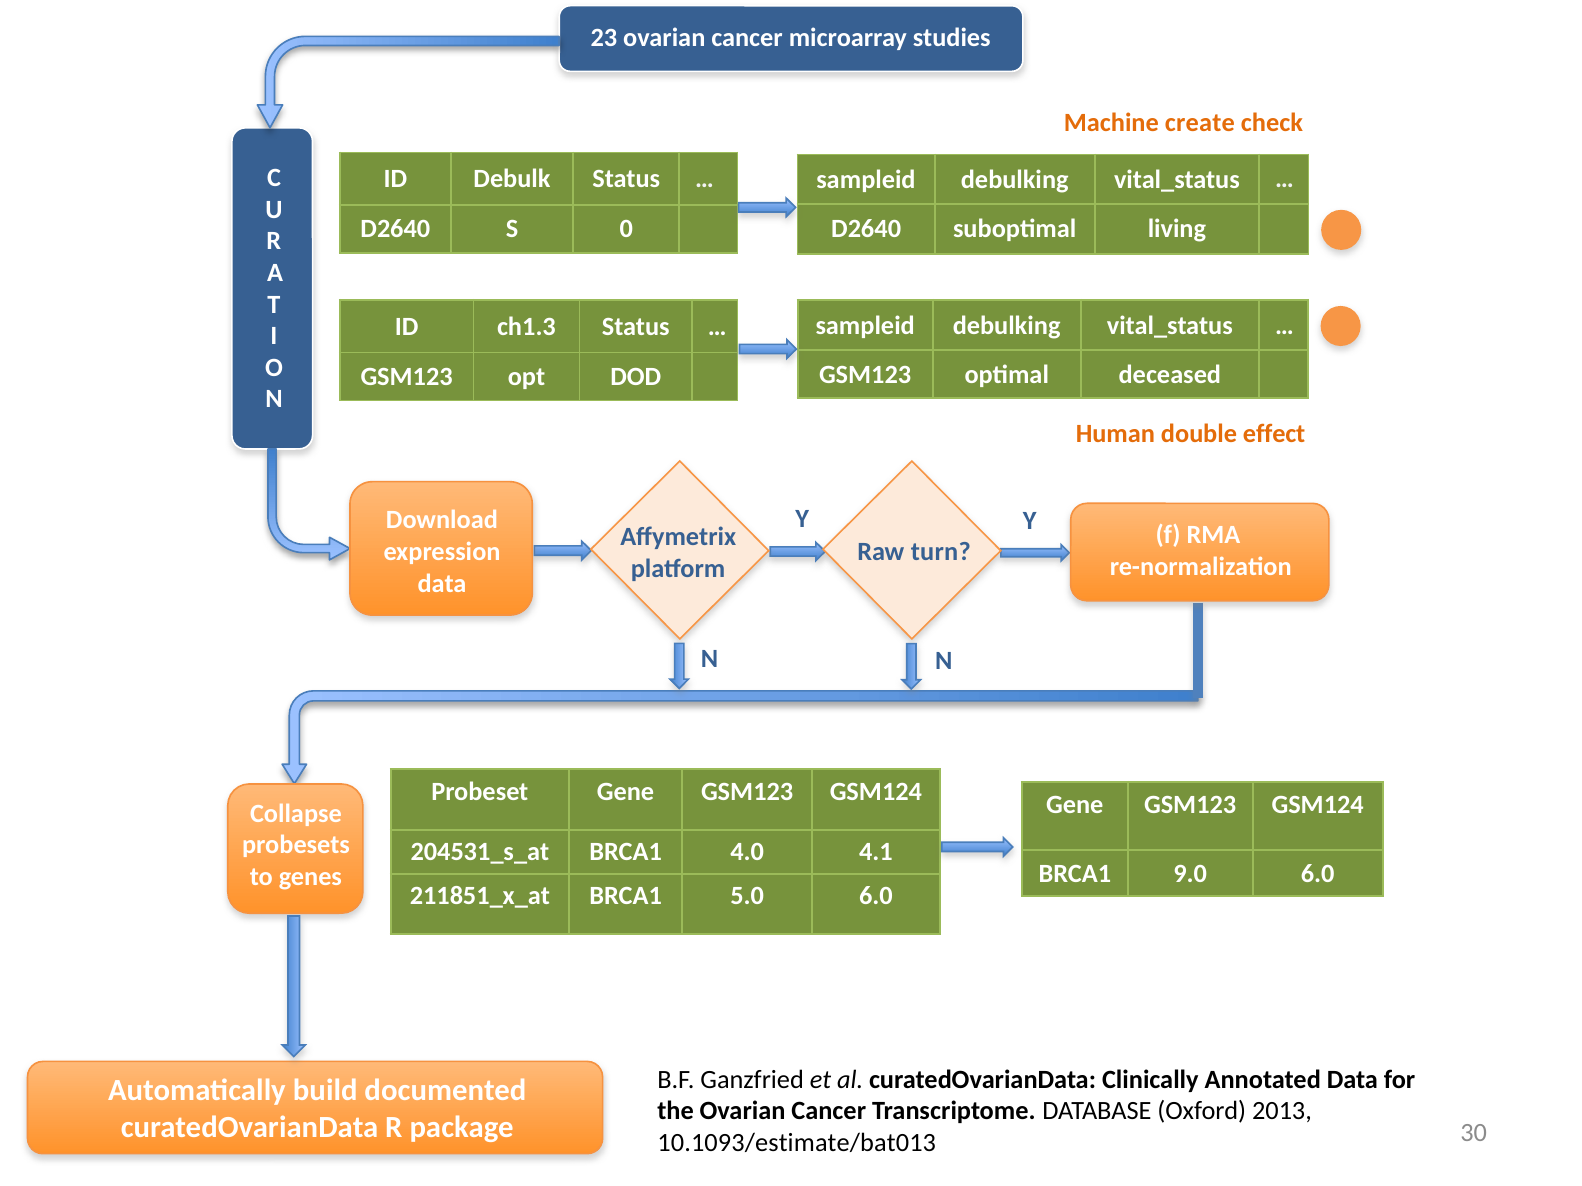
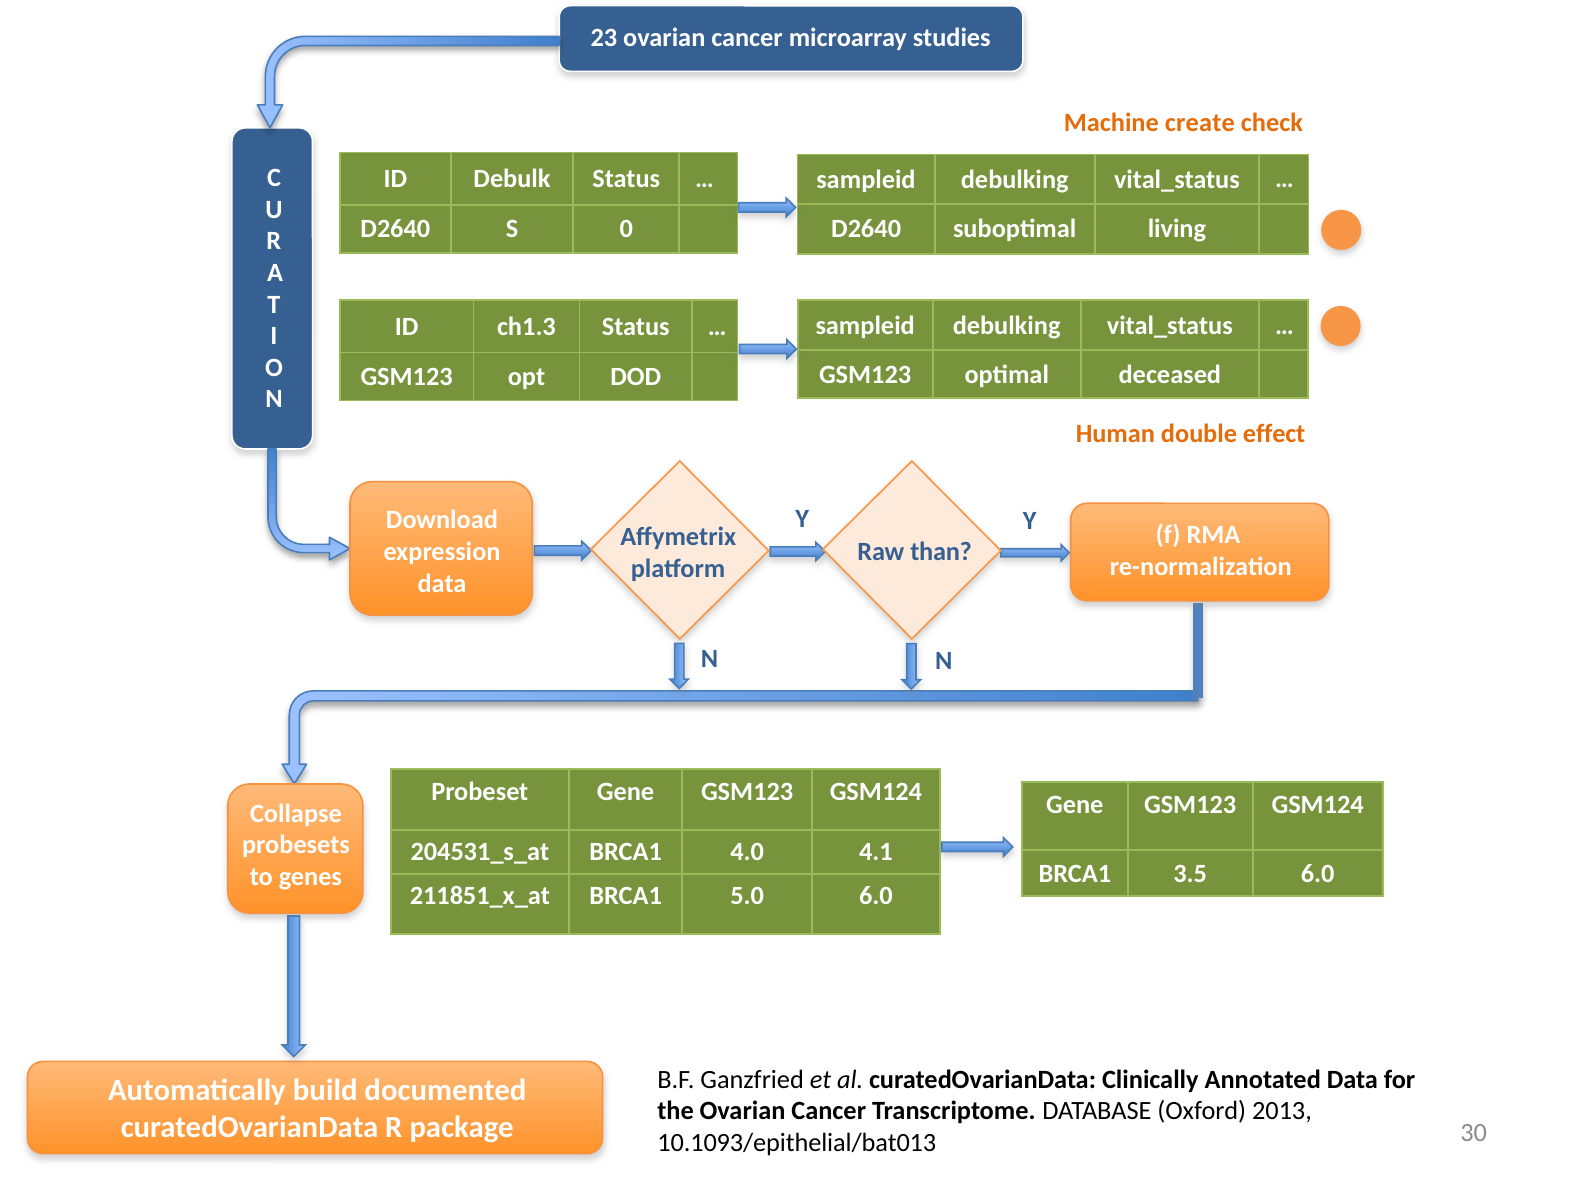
turn: turn -> than
9.0: 9.0 -> 3.5
10.1093/estimate/bat013: 10.1093/estimate/bat013 -> 10.1093/epithelial/bat013
